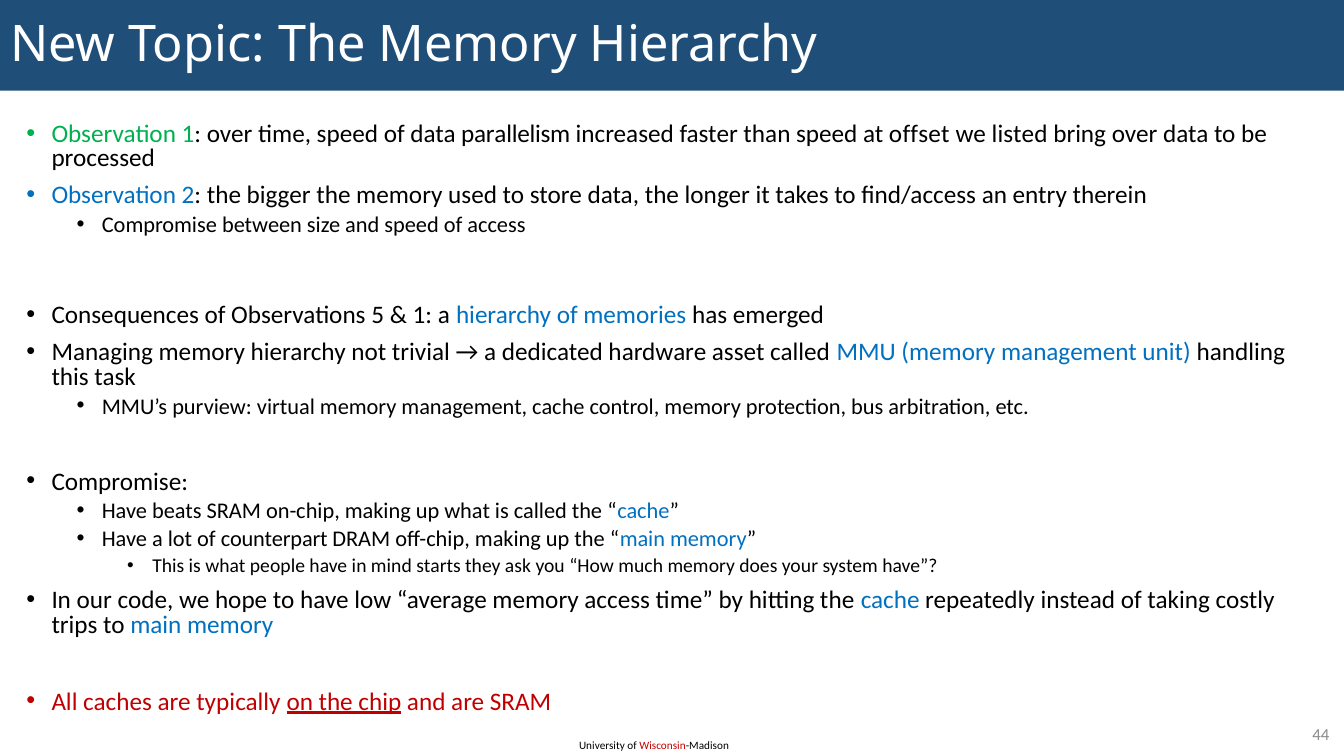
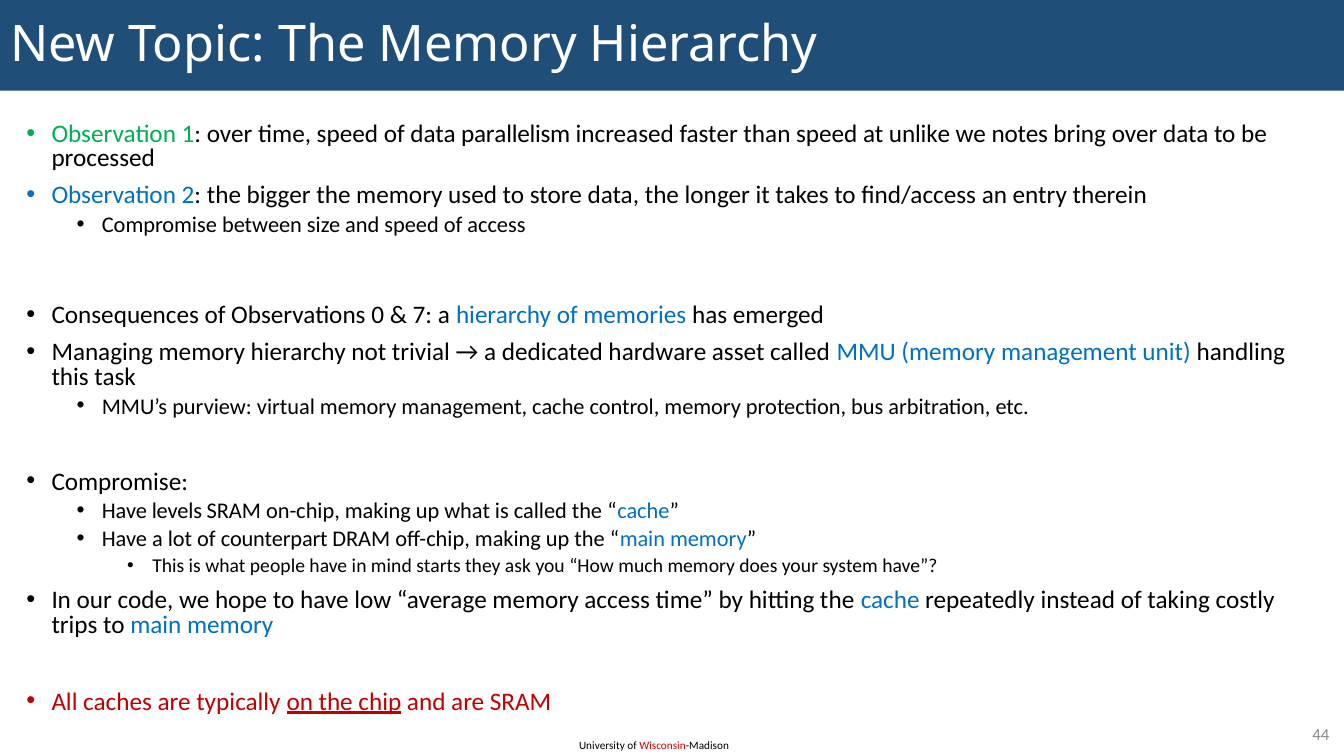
offset: offset -> unlike
listed: listed -> notes
5: 5 -> 0
1 at (422, 316): 1 -> 7
beats: beats -> levels
